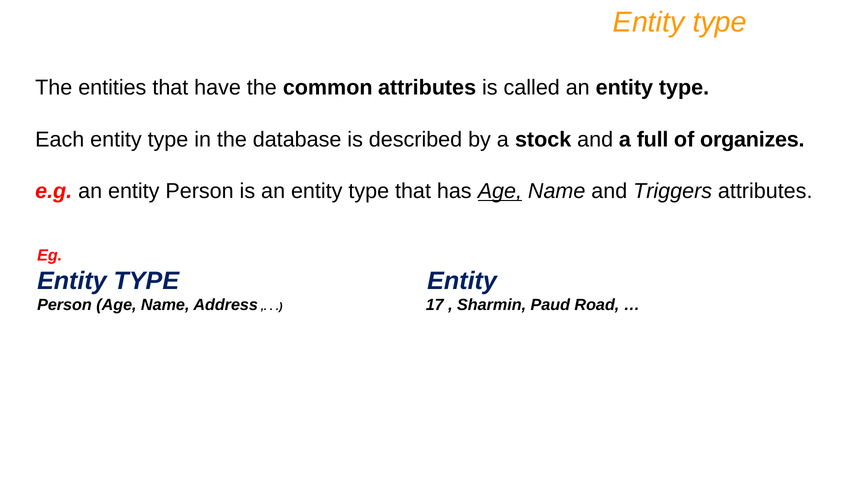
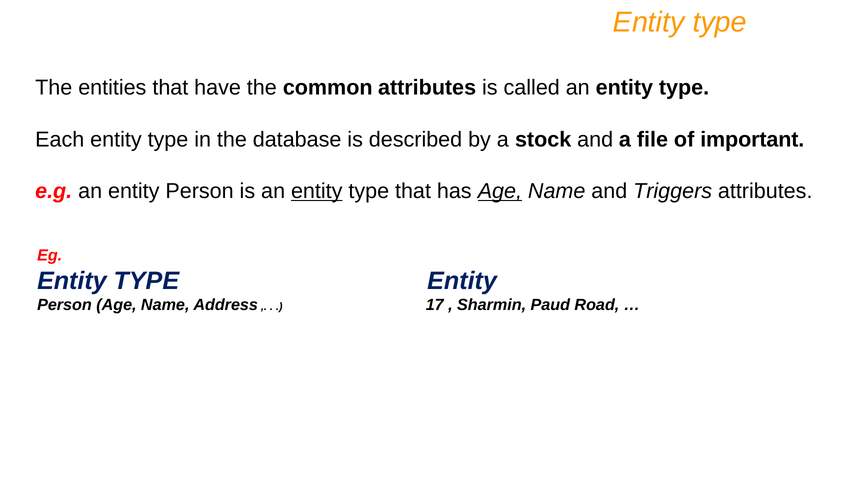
full: full -> file
organizes: organizes -> important
entity at (317, 191) underline: none -> present
